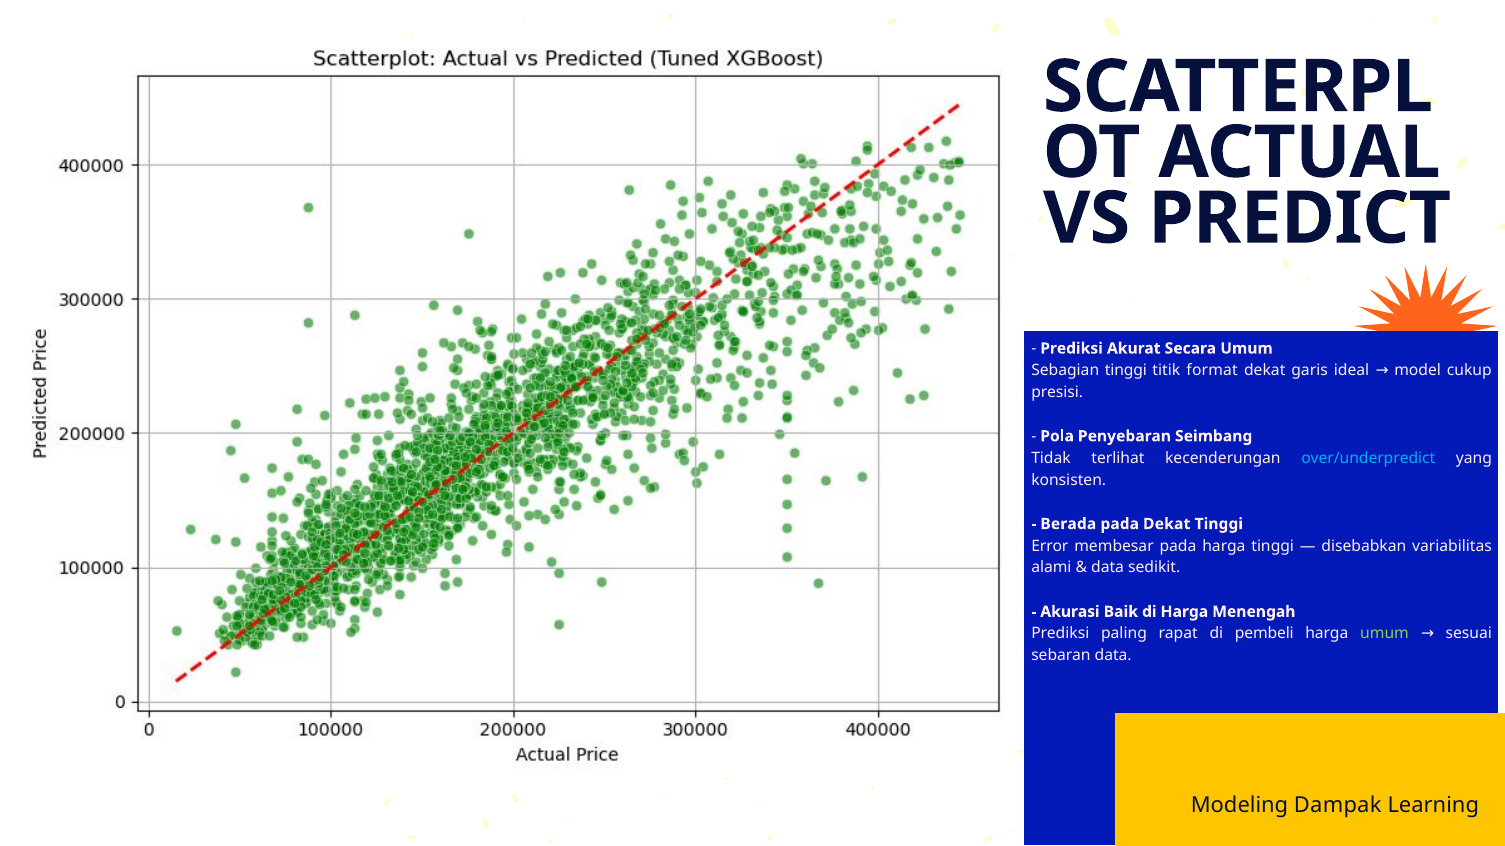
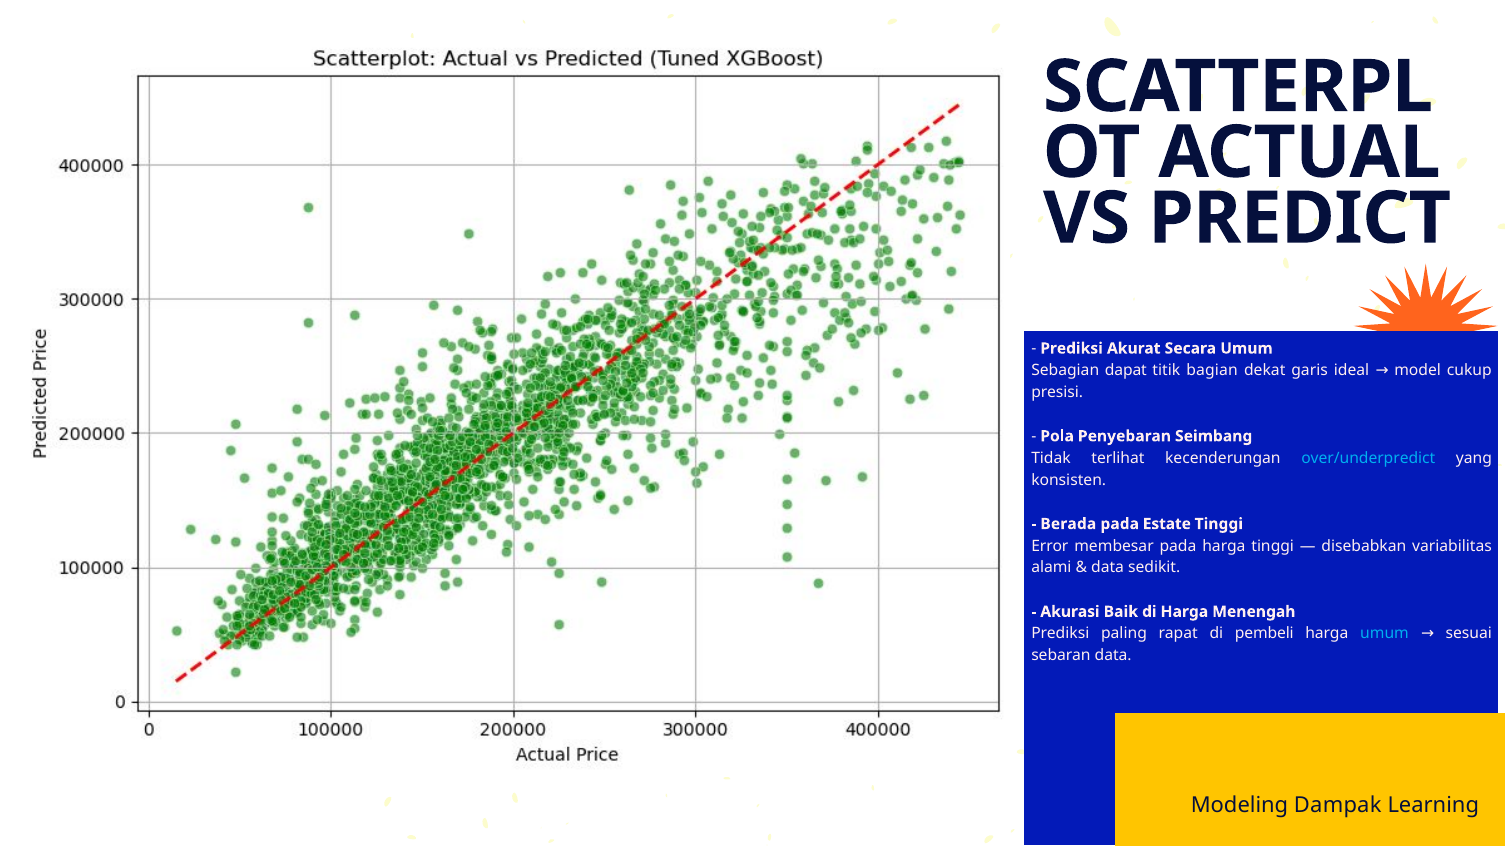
Sebagian tinggi: tinggi -> dapat
format: format -> bagian
pada Dekat: Dekat -> Estate
umum at (1385, 634) colour: light green -> light blue
